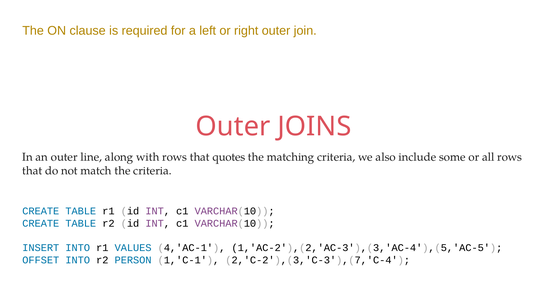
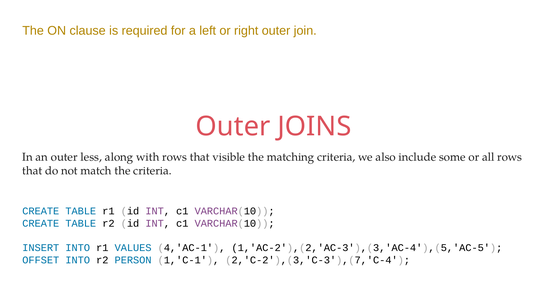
line: line -> less
quotes: quotes -> visible
